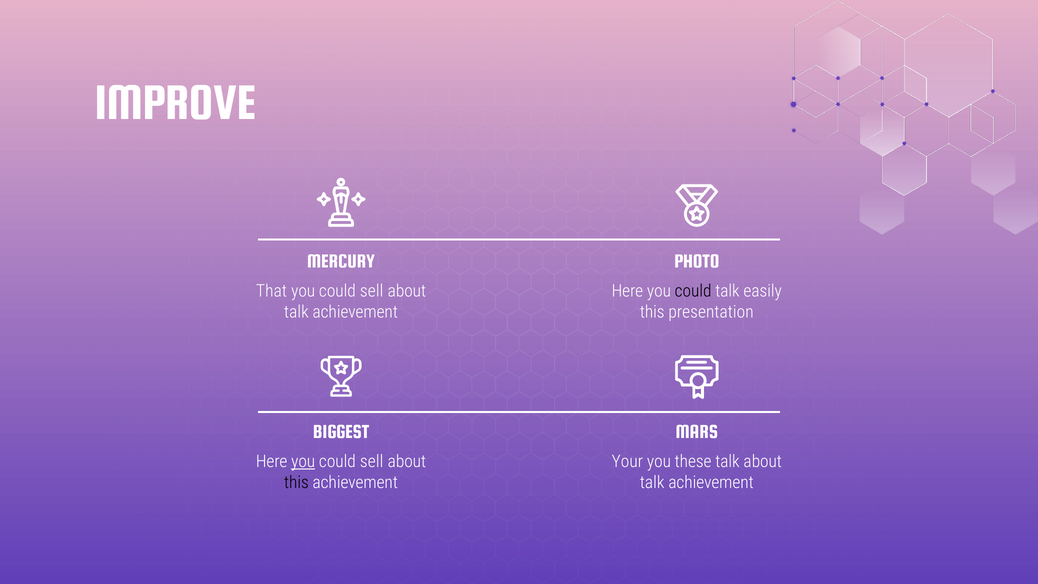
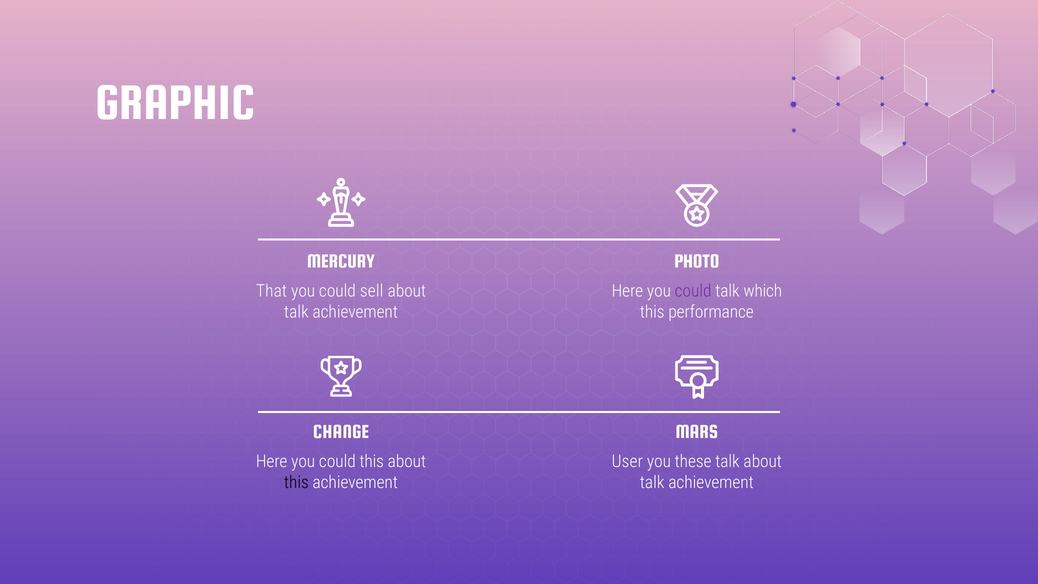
IMPROVE: IMPROVE -> GRAPHIC
could at (693, 291) colour: black -> purple
easily: easily -> which
presentation: presentation -> performance
BIGGEST: BIGGEST -> CHANGE
you at (303, 461) underline: present -> none
sell at (372, 461): sell -> this
Your: Your -> User
